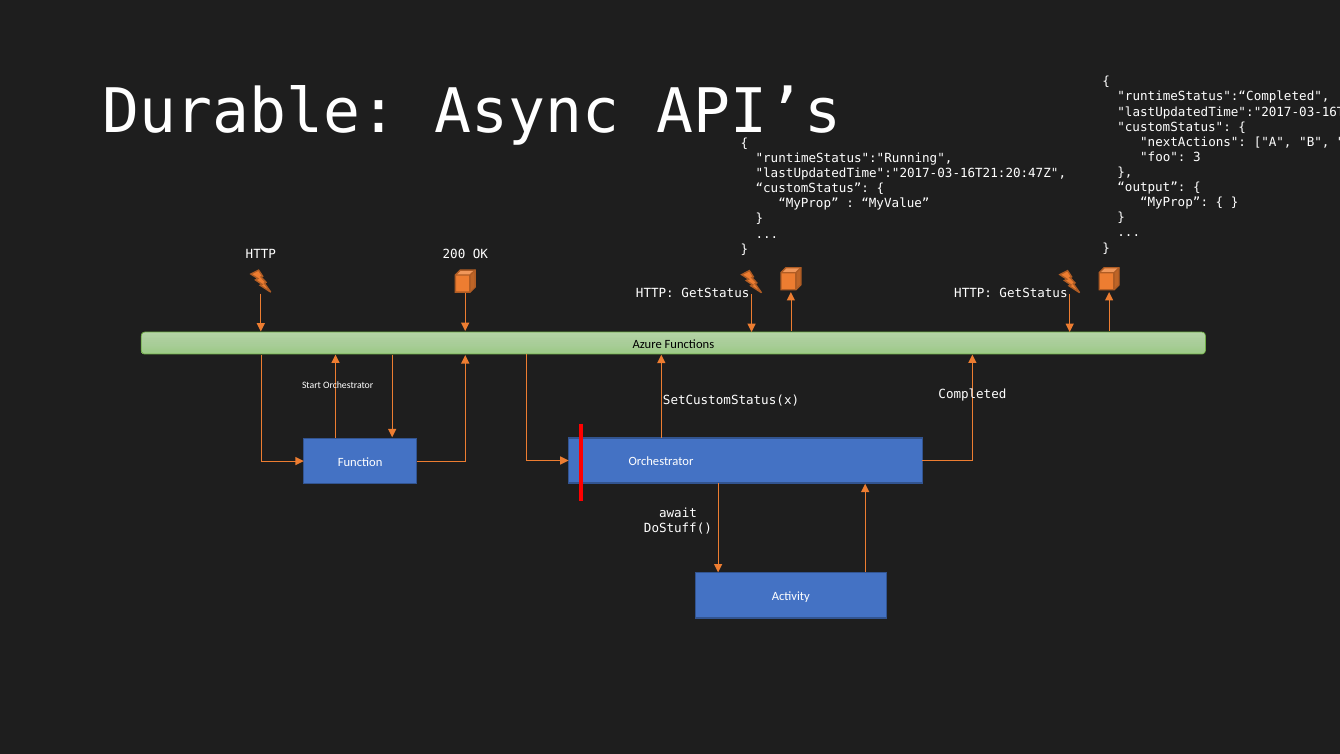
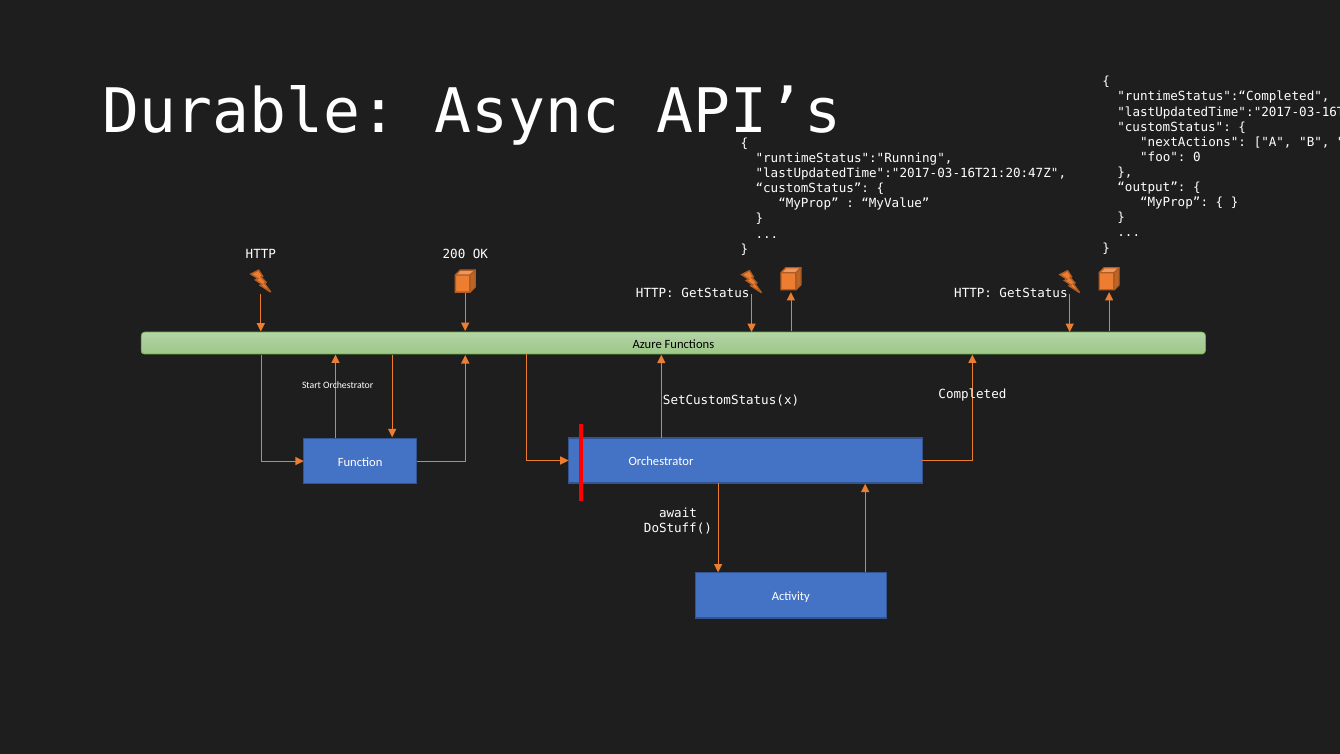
3: 3 -> 0
